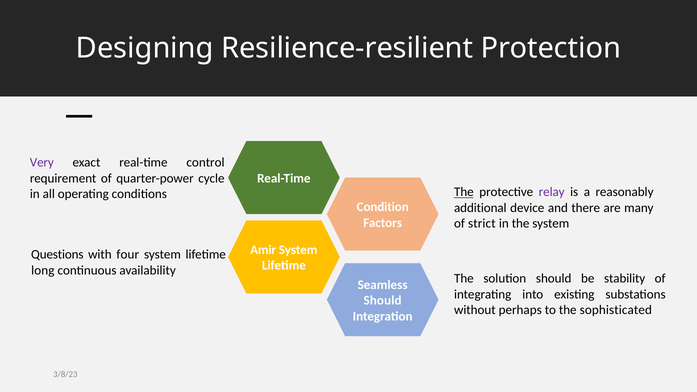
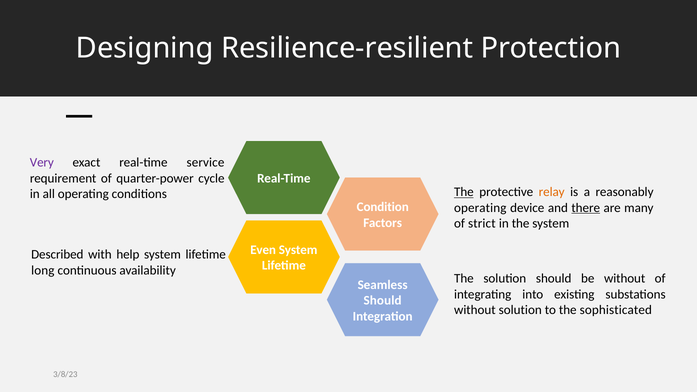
control: control -> service
relay colour: purple -> orange
additional at (480, 208): additional -> operating
there underline: none -> present
Amir at (263, 250): Amir -> Even
Questions: Questions -> Described
four: four -> help
be stability: stability -> without
without perhaps: perhaps -> solution
